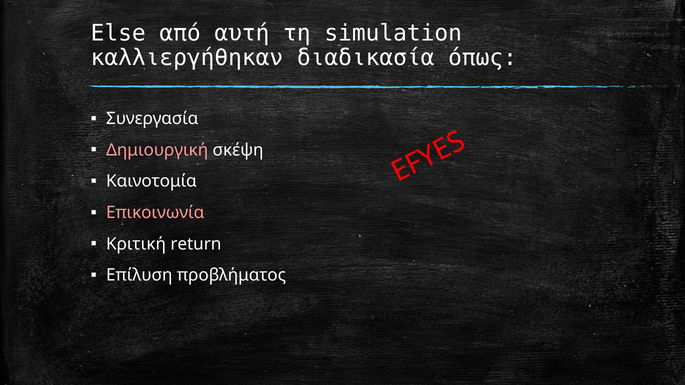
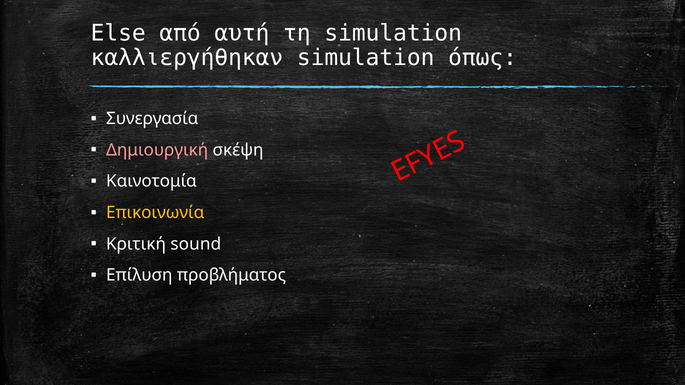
καλλιεργήθηκαν διαδικασία: διαδικασία -> simulation
Επικοινωνία colour: pink -> yellow
return: return -> sound
